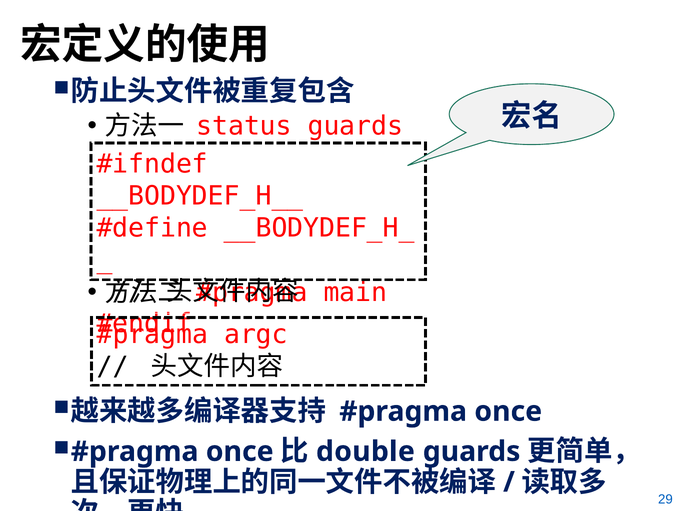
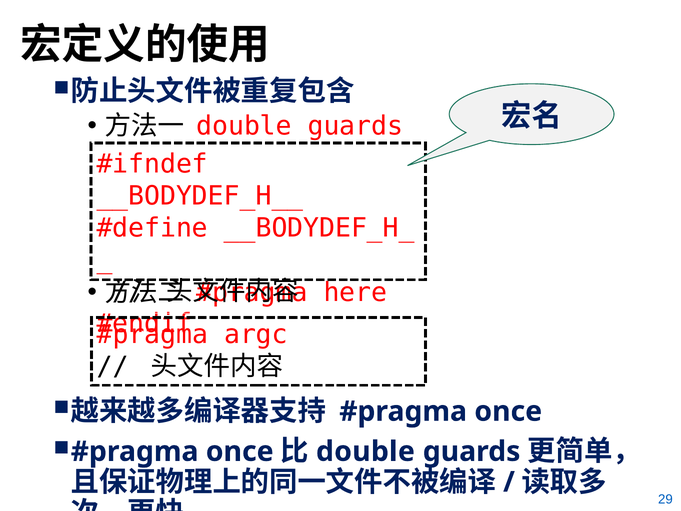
status at (244, 126): status -> double
main: main -> here
